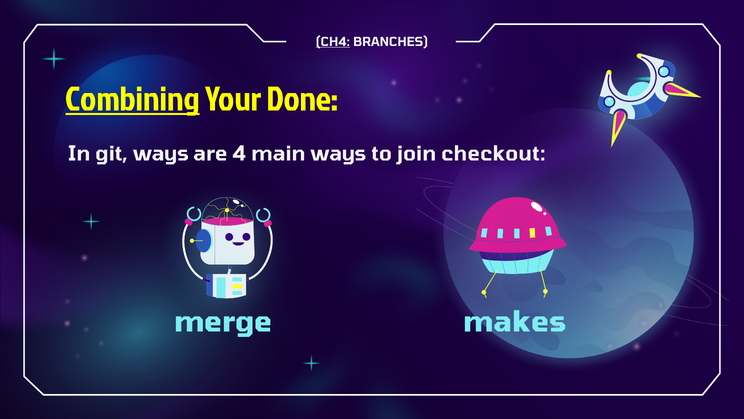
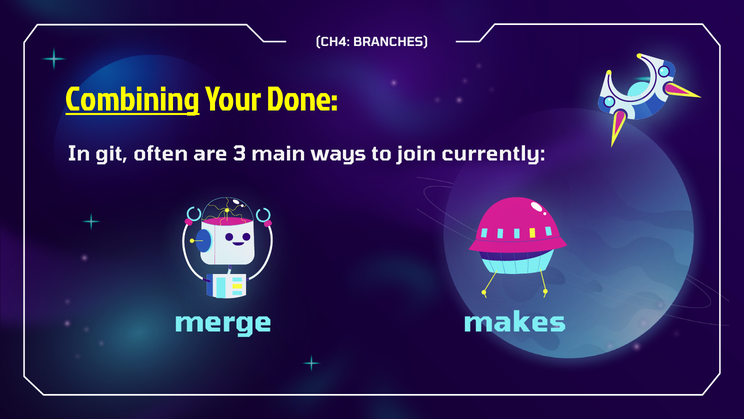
CH4 underline: present -> none
git ways: ways -> often
4: 4 -> 3
checkout: checkout -> currently
